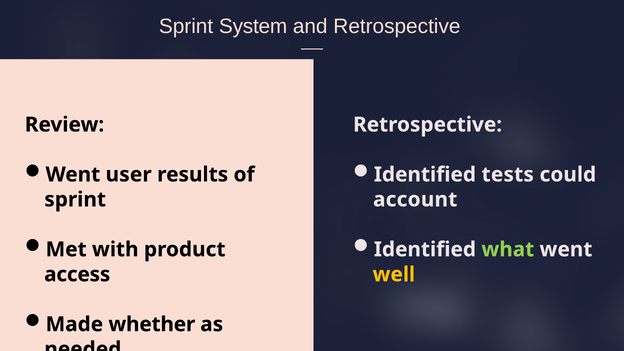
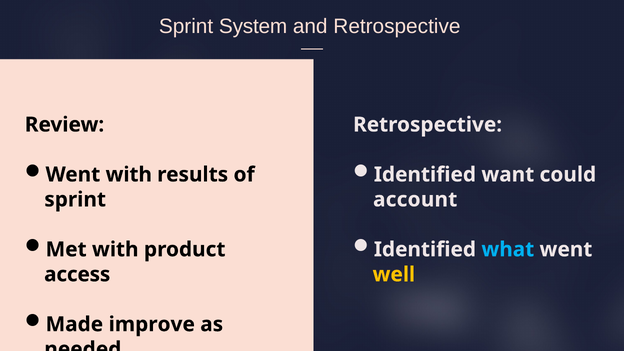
Went user: user -> with
tests: tests -> want
what colour: light green -> light blue
whether: whether -> improve
